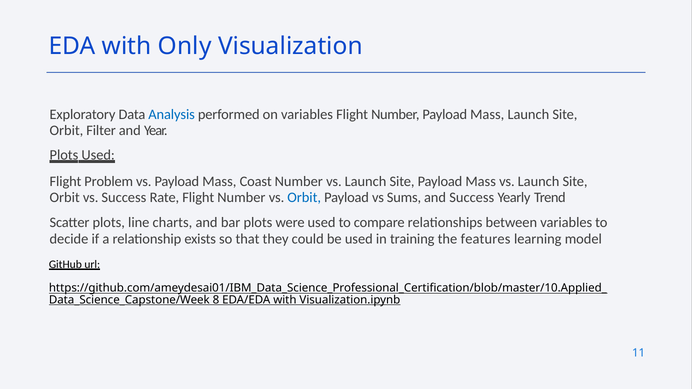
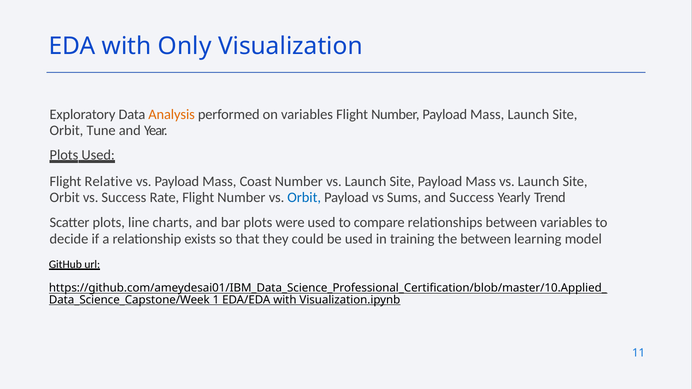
Analysis colour: blue -> orange
Filter: Filter -> Tune
Problem: Problem -> Relative
the features: features -> between
8: 8 -> 1
